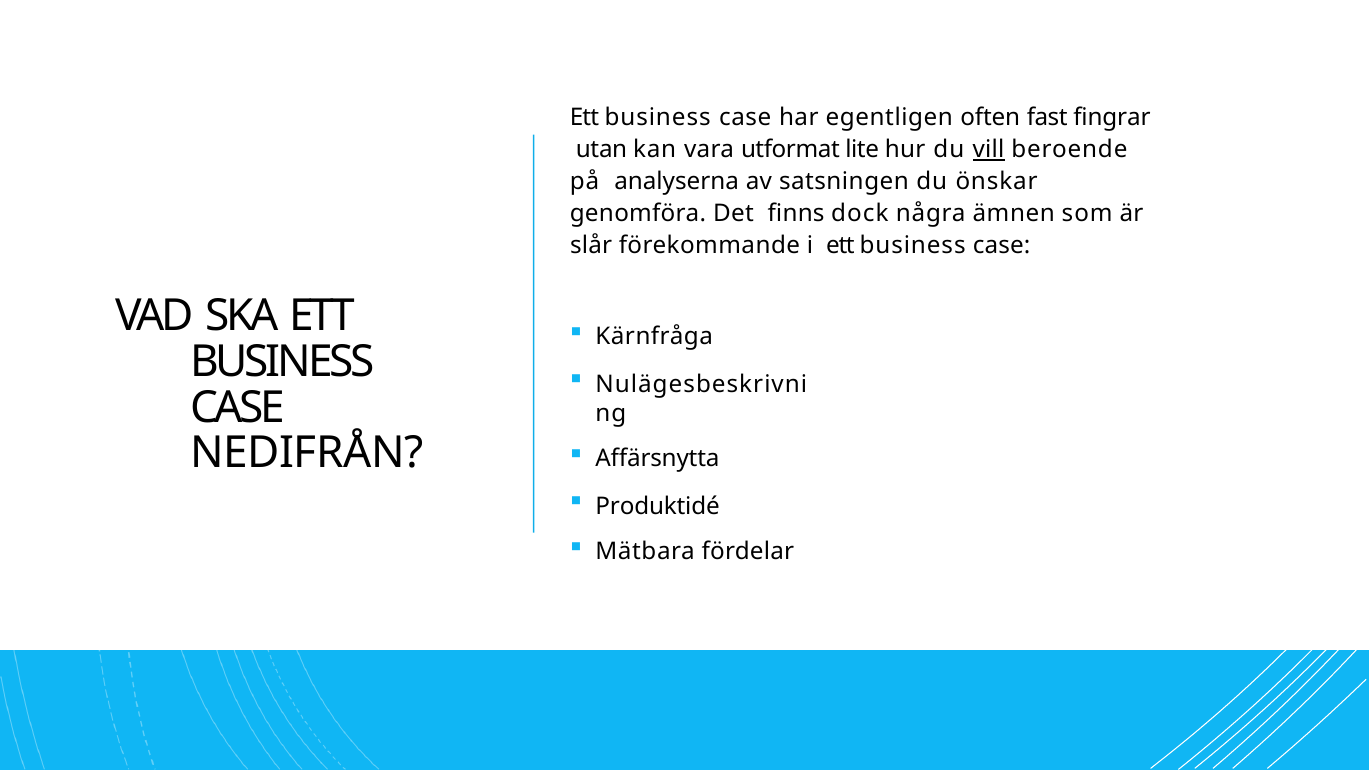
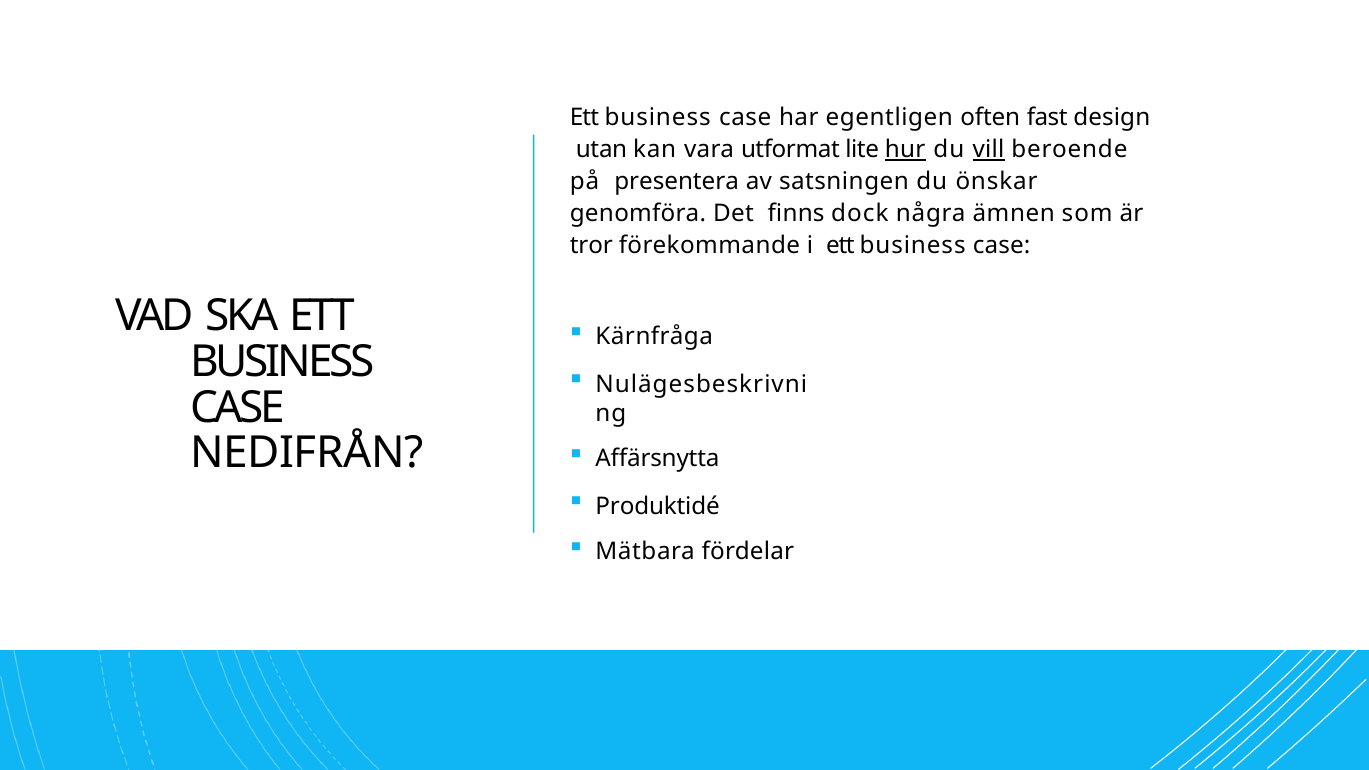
fingrar: fingrar -> design
hur underline: none -> present
analyserna: analyserna -> presentera
slår: slår -> tror
